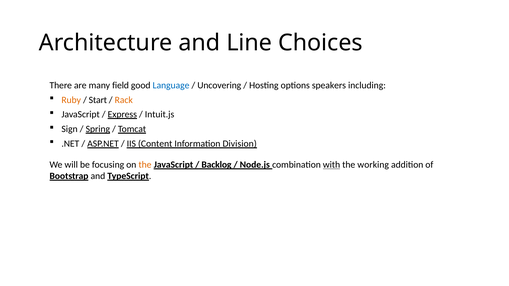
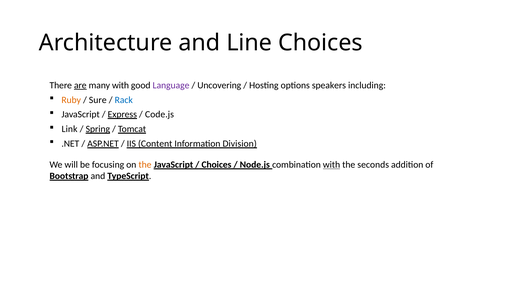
are underline: none -> present
many field: field -> with
Language colour: blue -> purple
Start: Start -> Sure
Rack colour: orange -> blue
Intuit.js: Intuit.js -> Code.js
Sign: Sign -> Link
Backlog at (216, 165): Backlog -> Choices
working: working -> seconds
